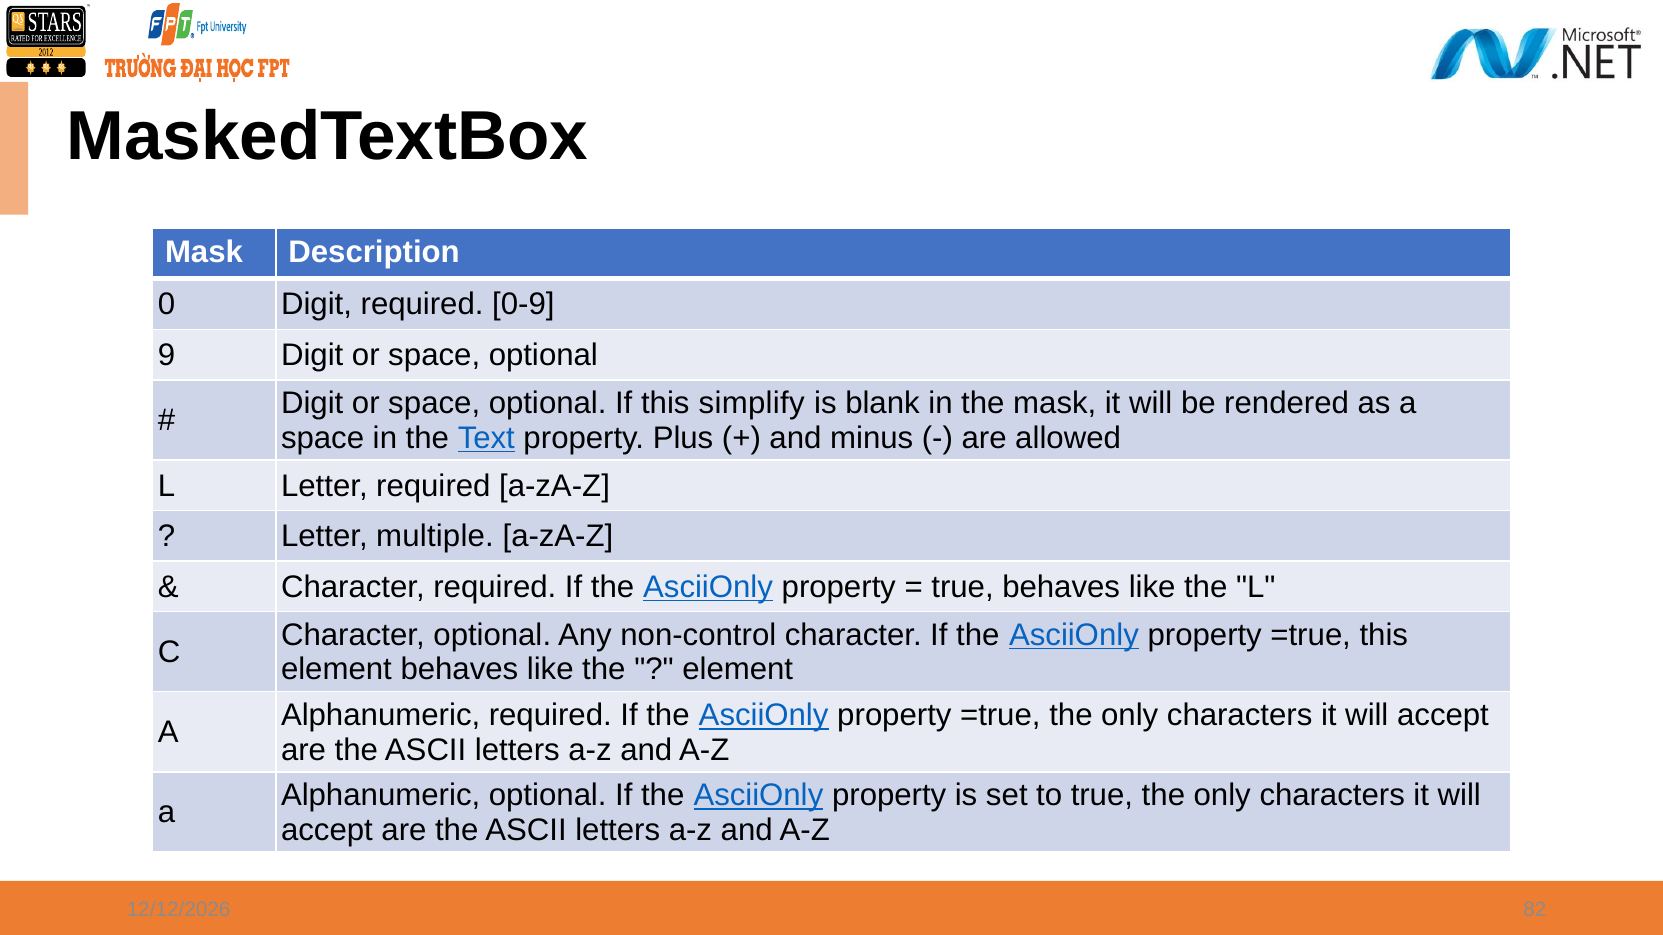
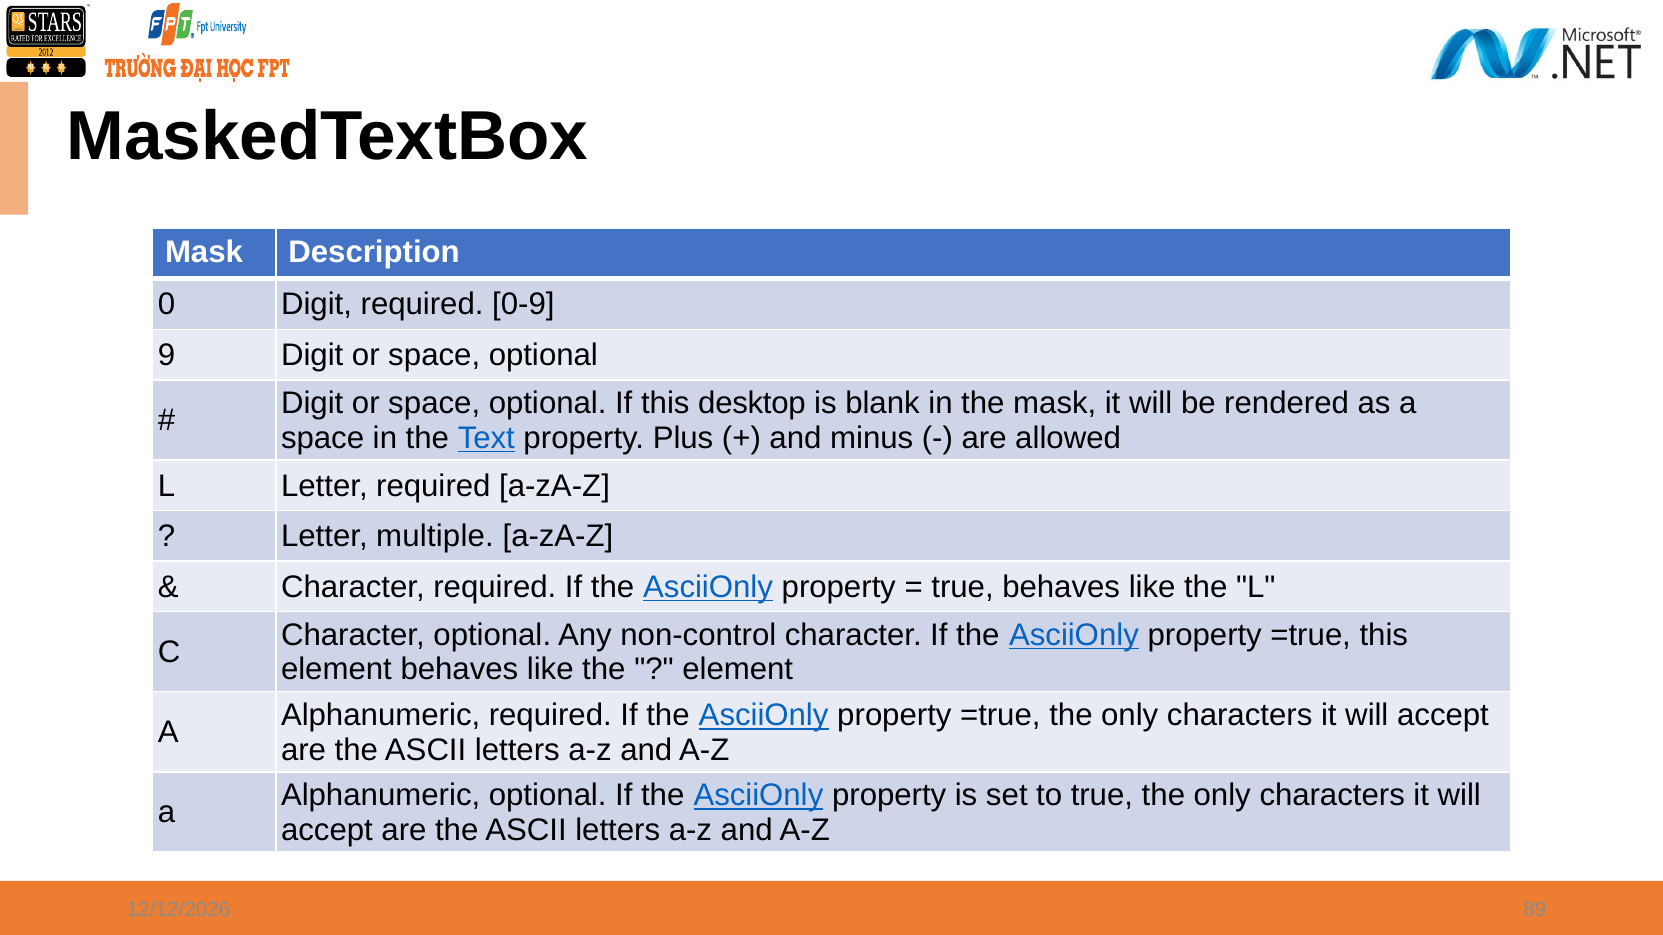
simplify: simplify -> desktop
82: 82 -> 89
